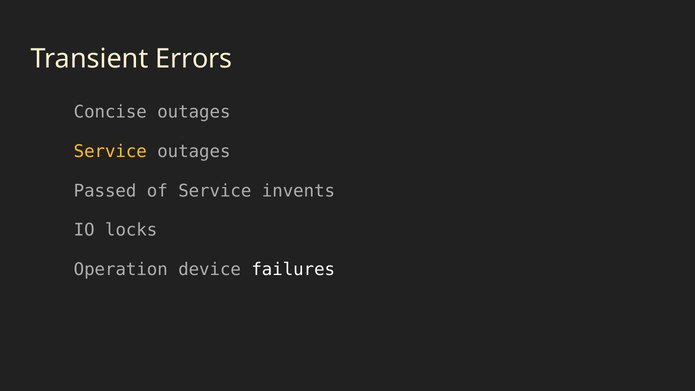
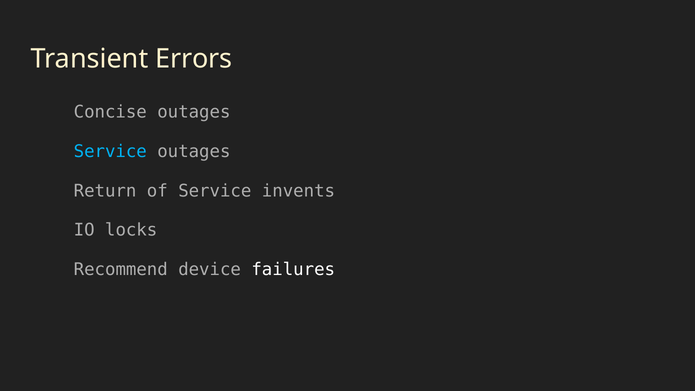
Service at (110, 151) colour: yellow -> light blue
Passed: Passed -> Return
Operation: Operation -> Recommend
